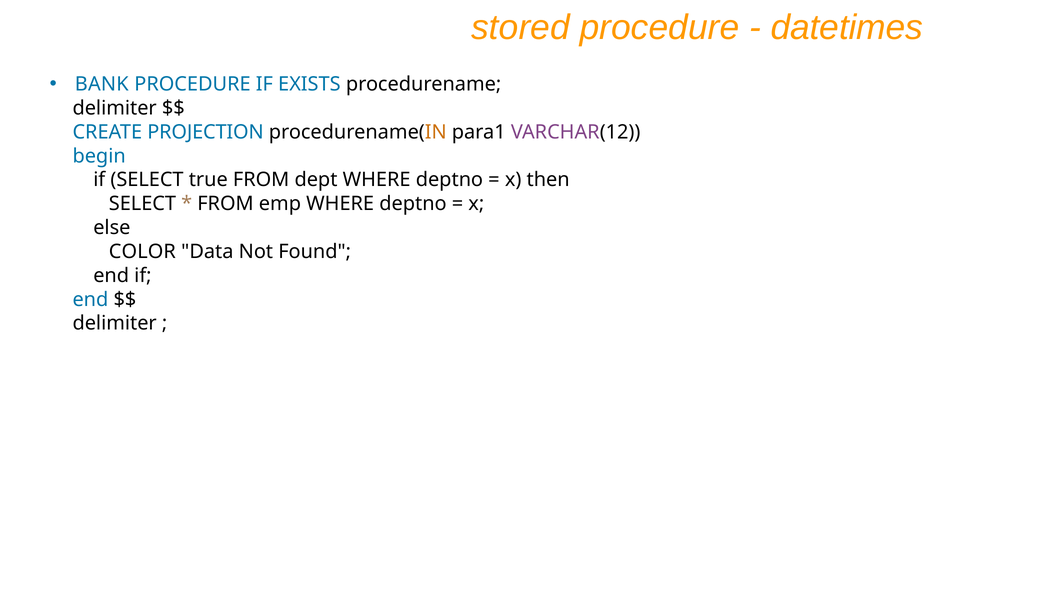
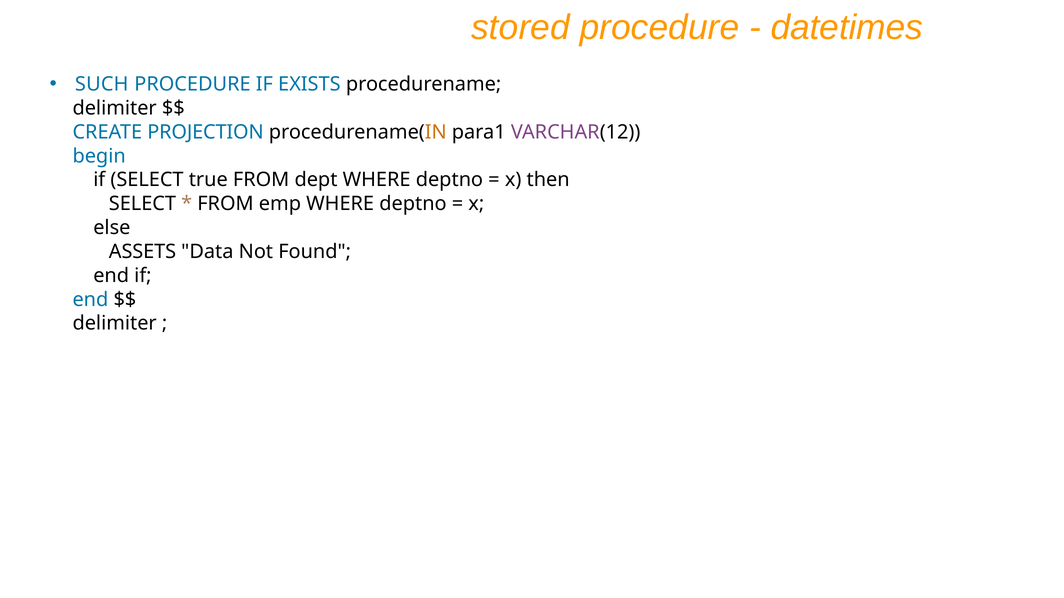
BANK: BANK -> SUCH
COLOR: COLOR -> ASSETS
